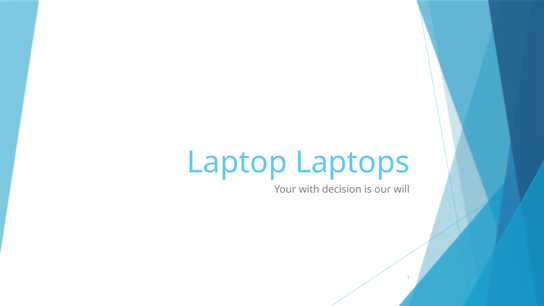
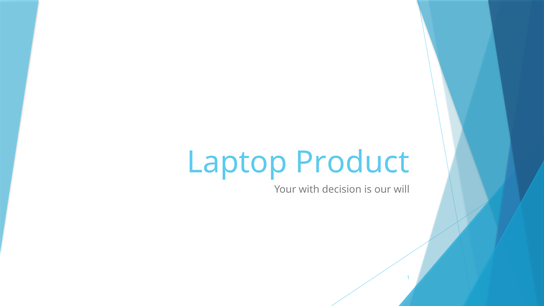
Laptops: Laptops -> Product
